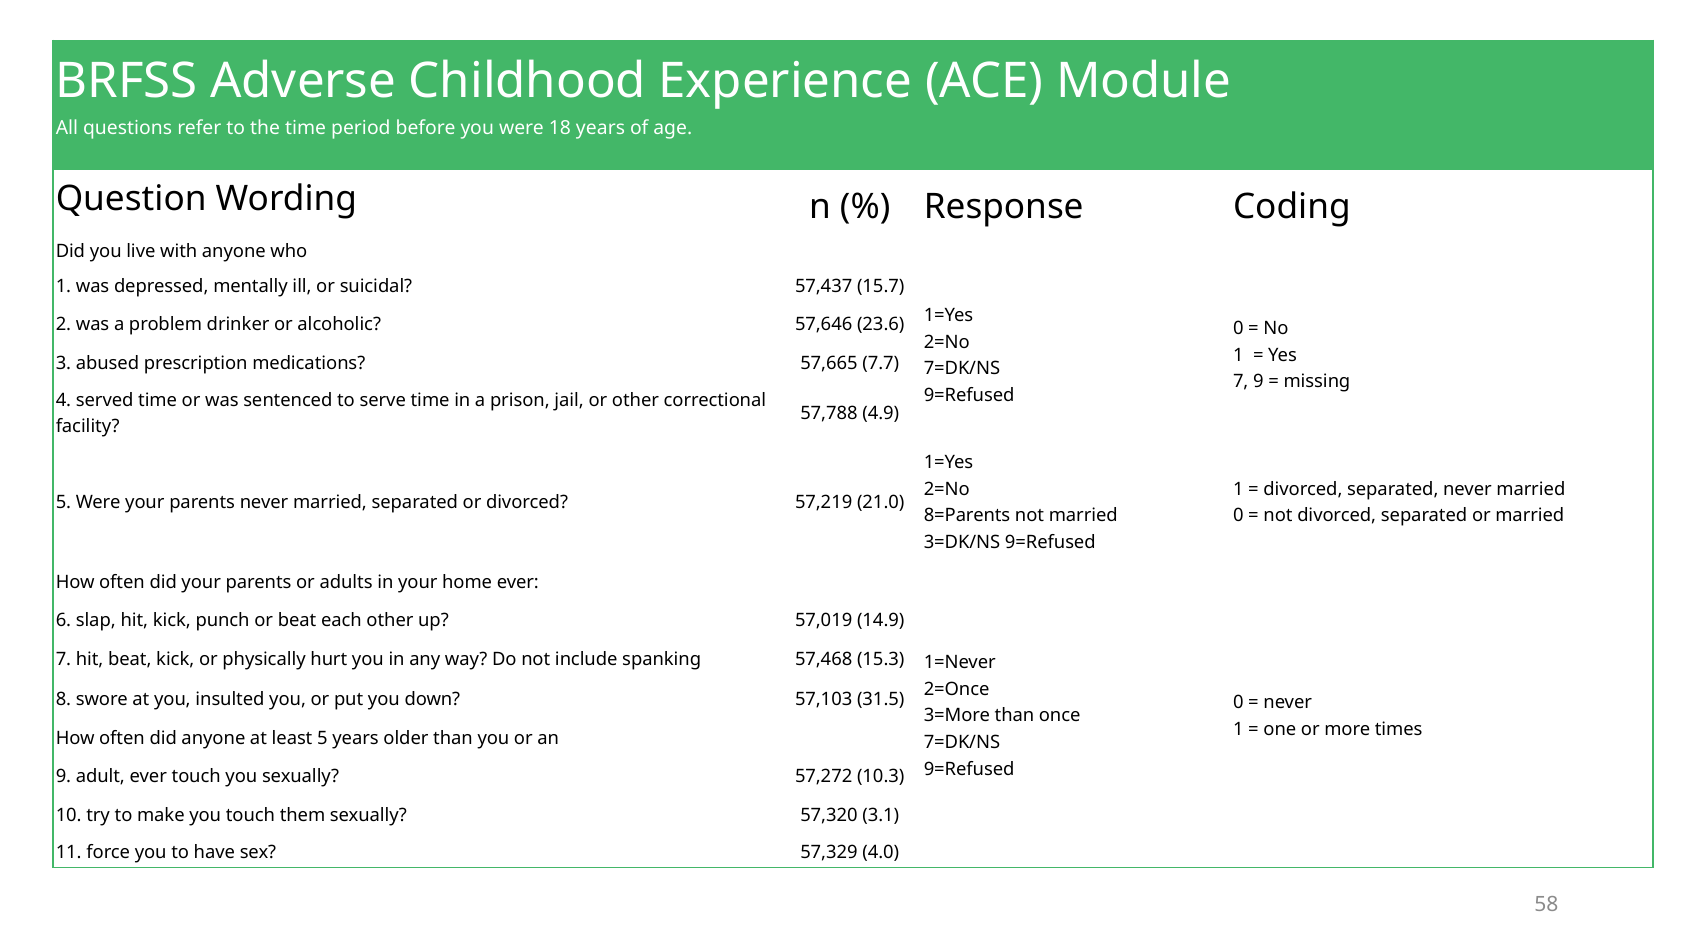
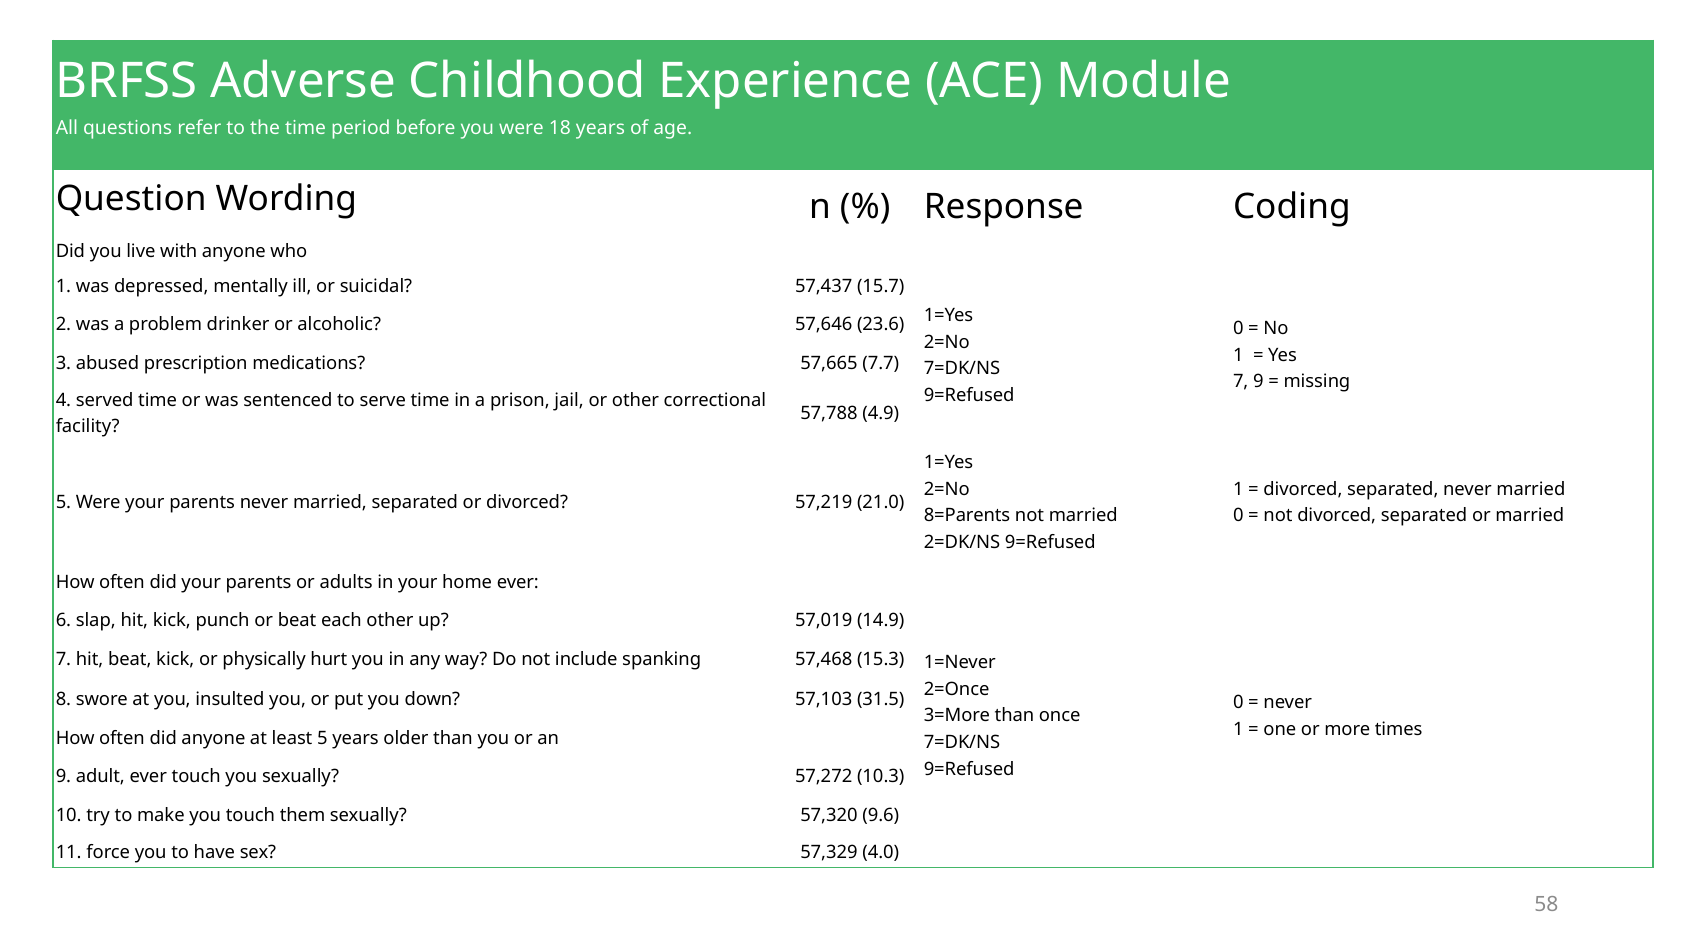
3=DK/NS: 3=DK/NS -> 2=DK/NS
3.1: 3.1 -> 9.6
